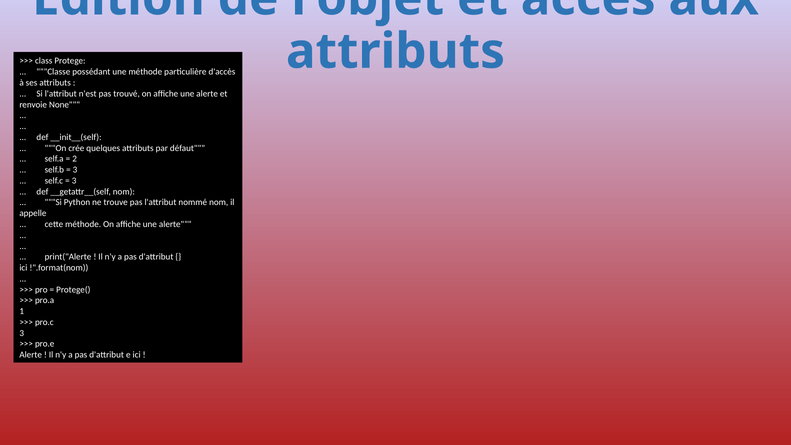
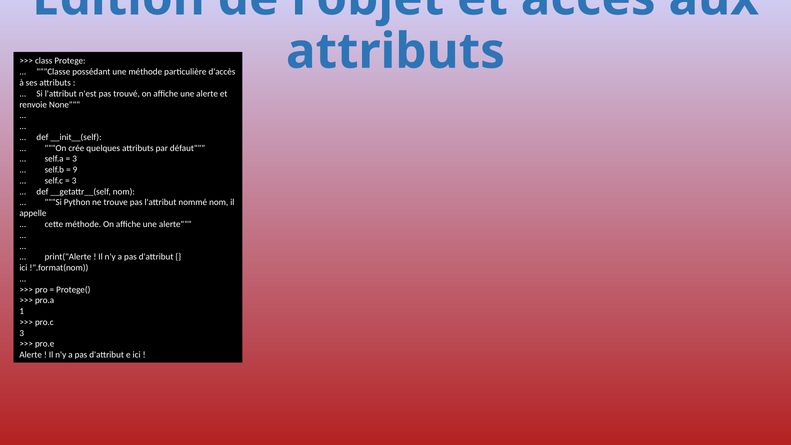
2 at (75, 159): 2 -> 3
3 at (75, 170): 3 -> 9
